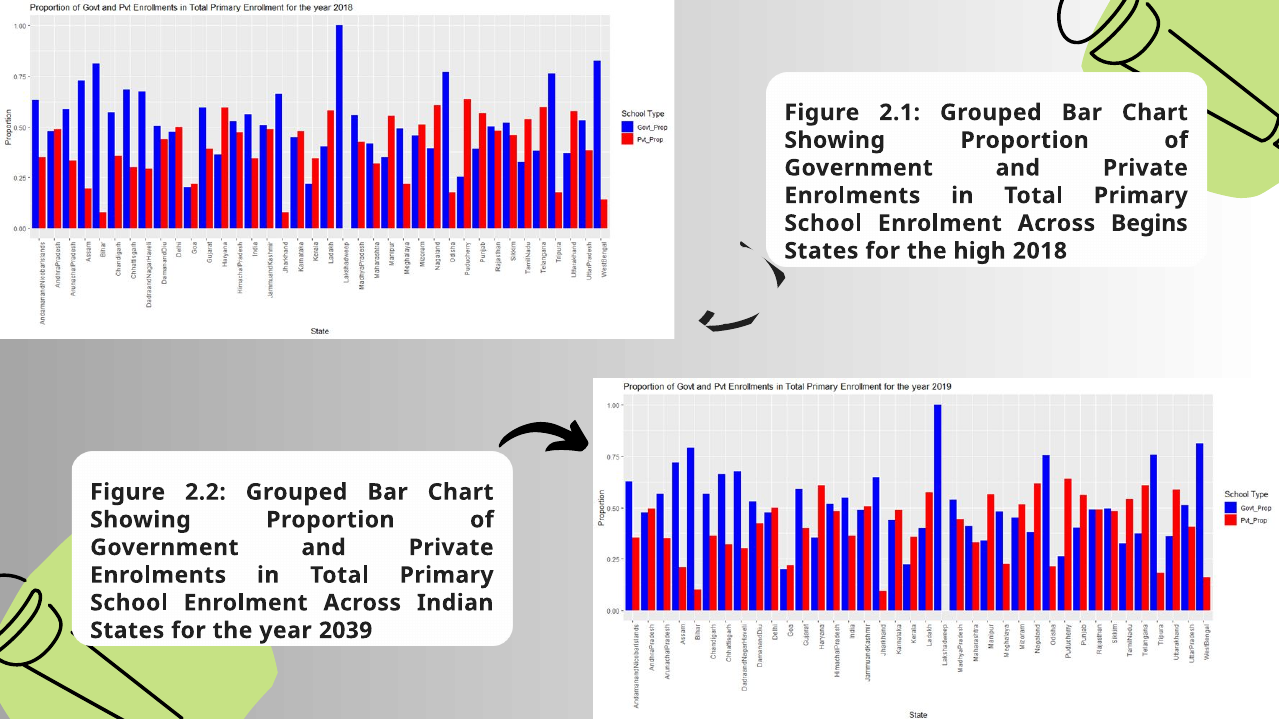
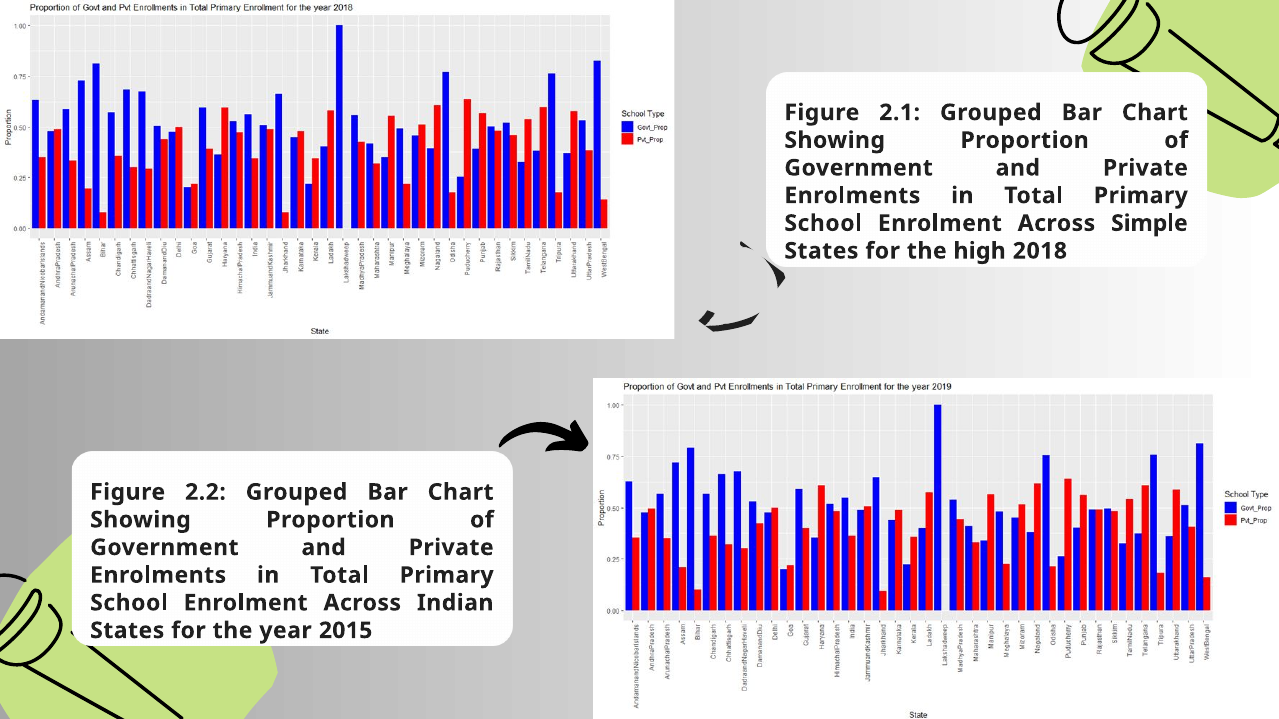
Begins: Begins -> Simple
2039: 2039 -> 2015
